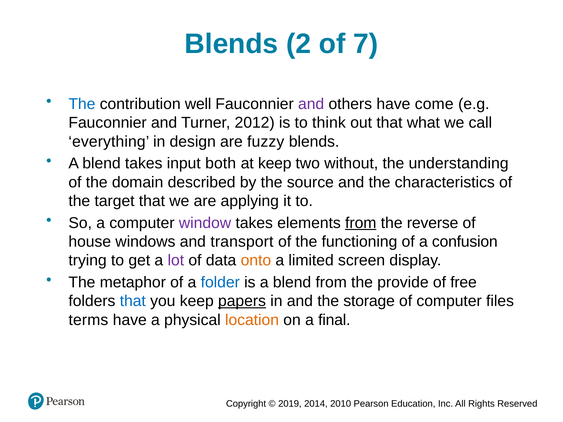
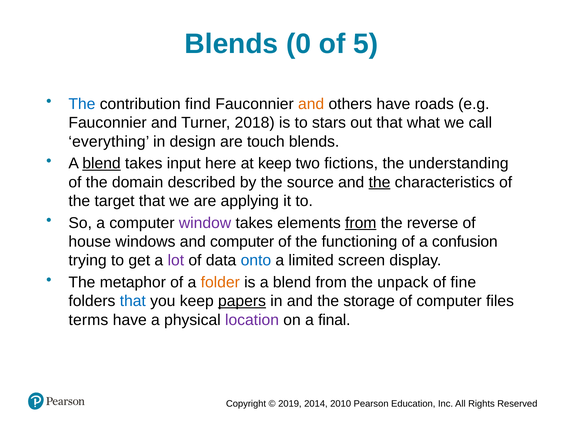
2: 2 -> 0
7: 7 -> 5
well: well -> find
and at (311, 104) colour: purple -> orange
come: come -> roads
2012: 2012 -> 2018
think: think -> stars
fuzzy: fuzzy -> touch
blend at (102, 164) underline: none -> present
both: both -> here
without: without -> fictions
the at (379, 182) underline: none -> present
and transport: transport -> computer
onto colour: orange -> blue
folder colour: blue -> orange
provide: provide -> unpack
free: free -> fine
location colour: orange -> purple
